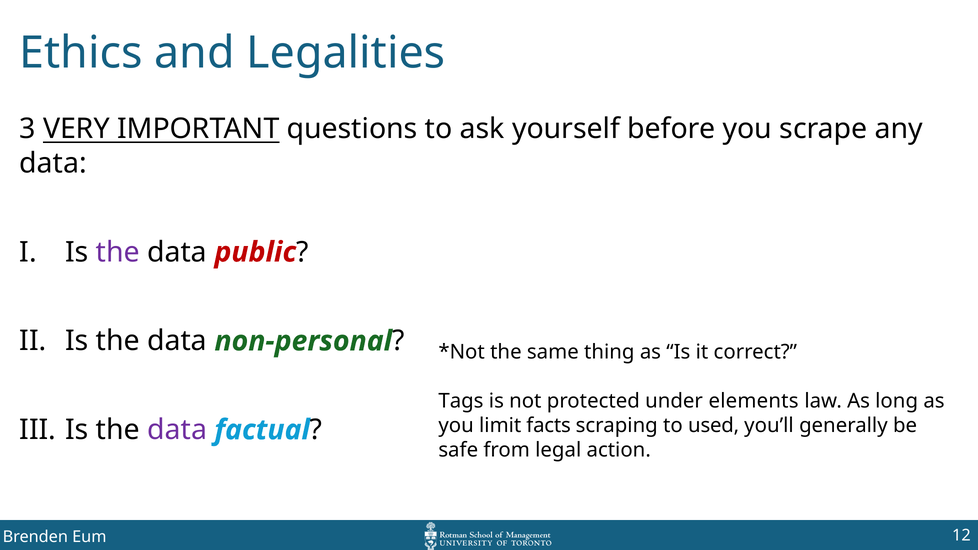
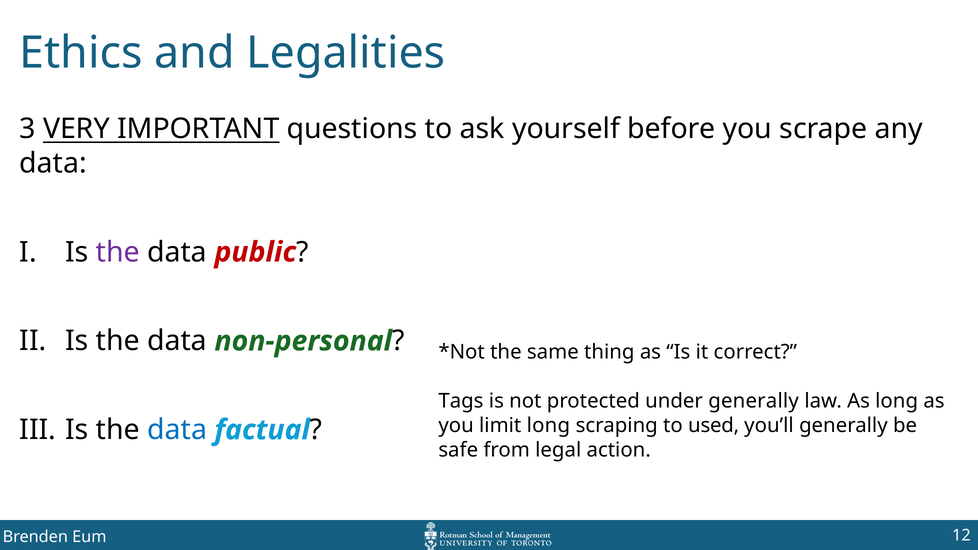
under elements: elements -> generally
limit facts: facts -> long
data at (177, 430) colour: purple -> blue
